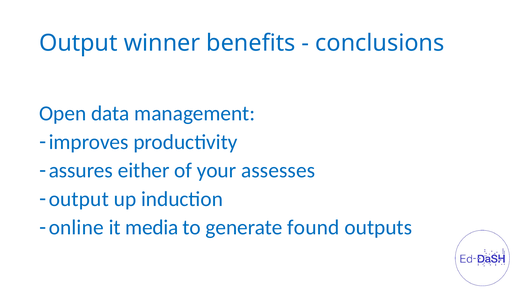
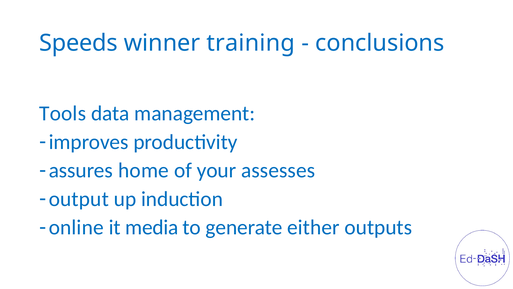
Output at (78, 43): Output -> Speeds
benefits: benefits -> training
Open: Open -> Tools
either: either -> home
found: found -> either
